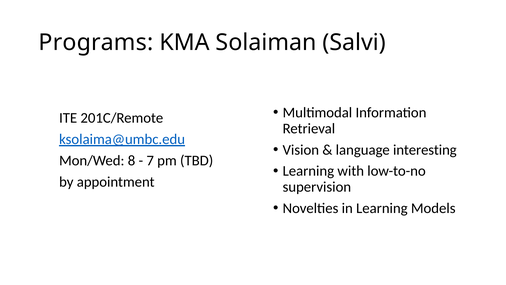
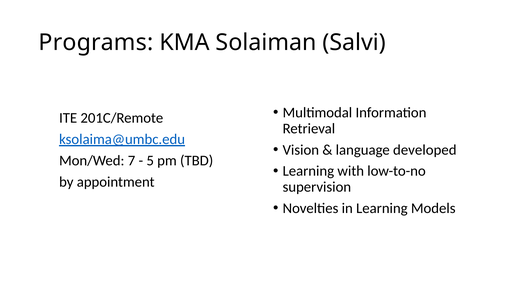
interesting: interesting -> developed
8: 8 -> 7
7: 7 -> 5
